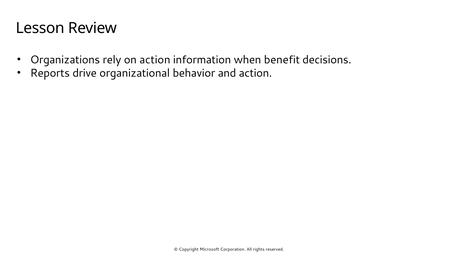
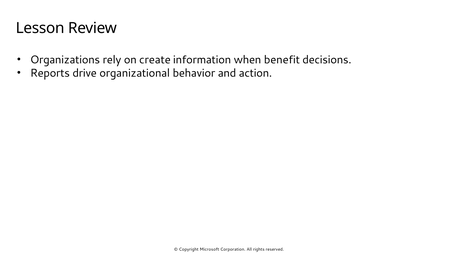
on action: action -> create
